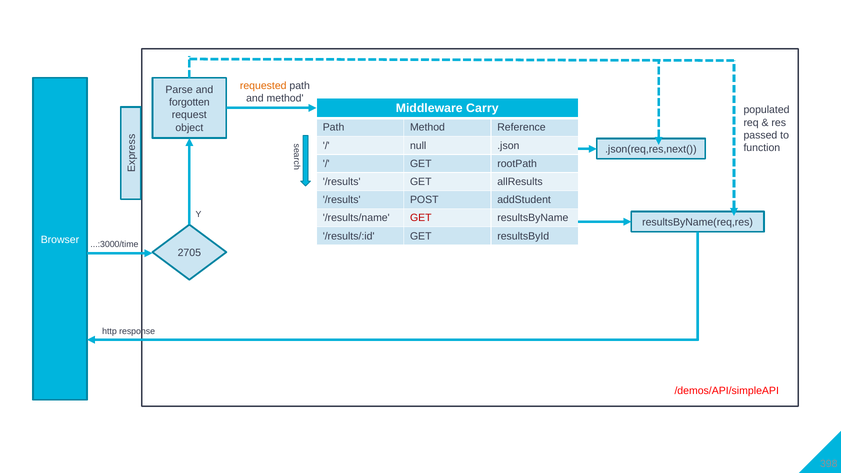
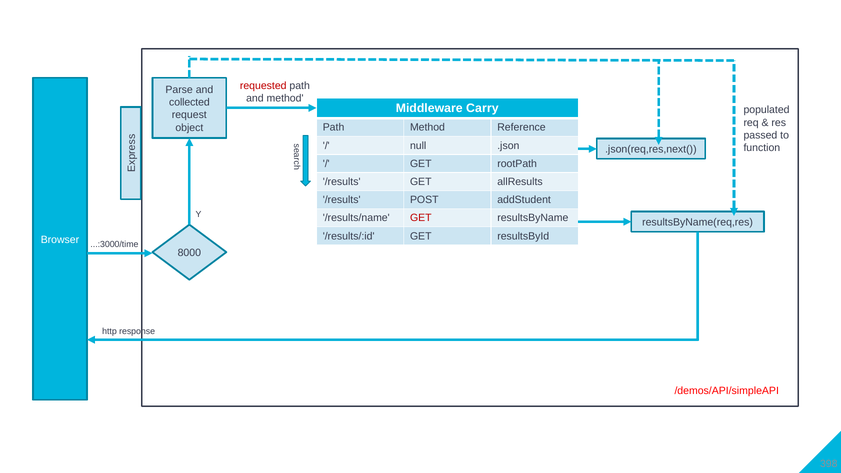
requested colour: orange -> red
forgotten: forgotten -> collected
2705: 2705 -> 8000
